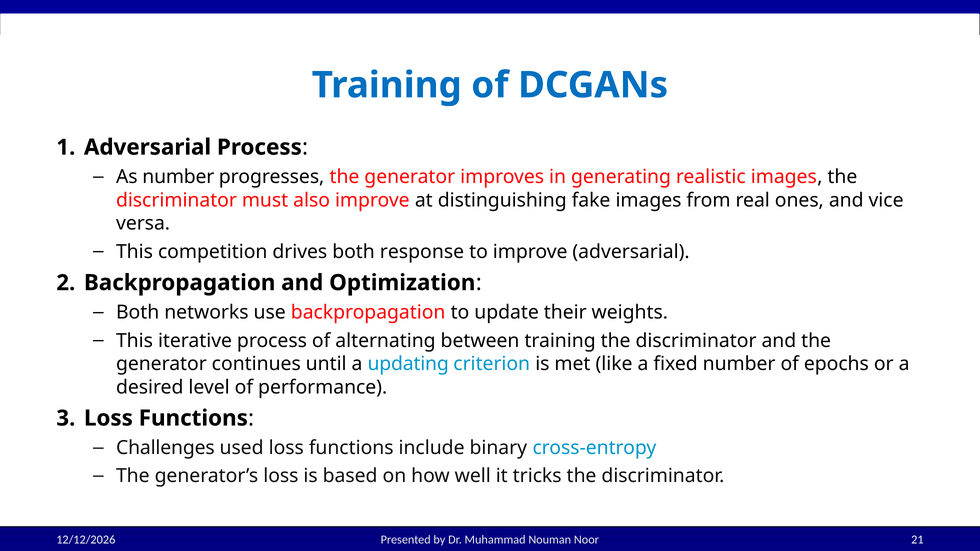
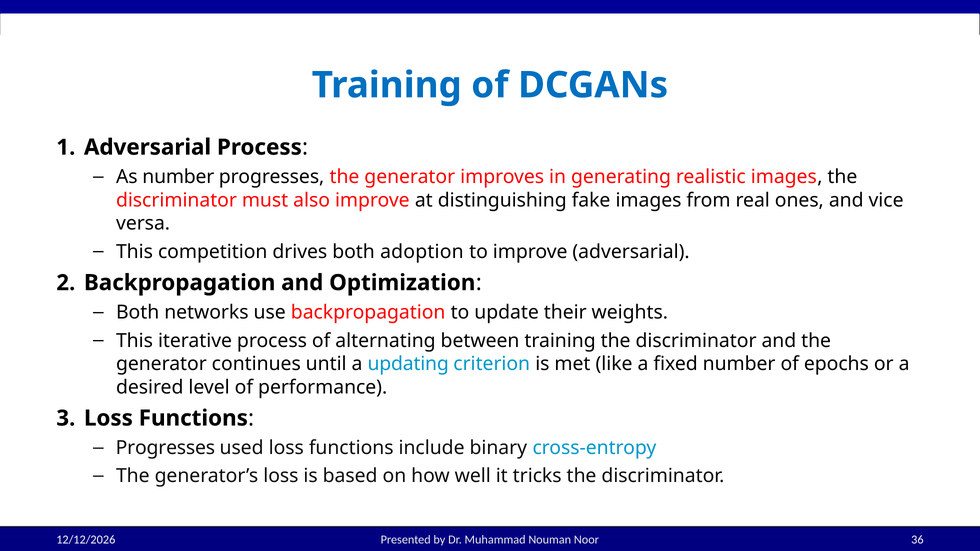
response: response -> adoption
Challenges at (165, 448): Challenges -> Progresses
21: 21 -> 36
